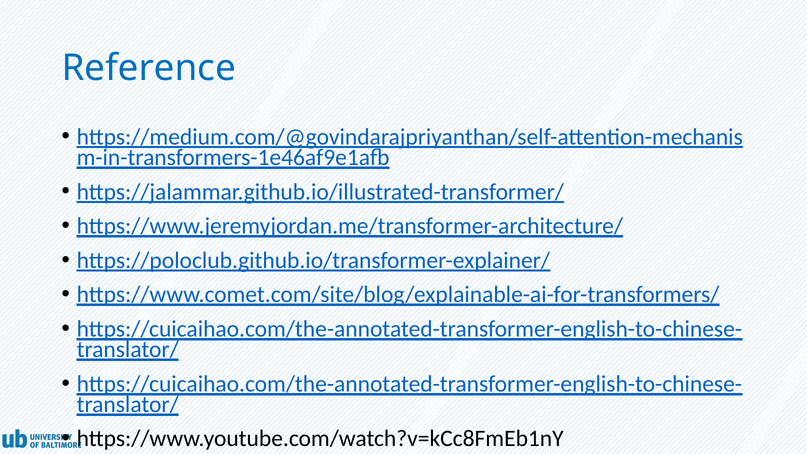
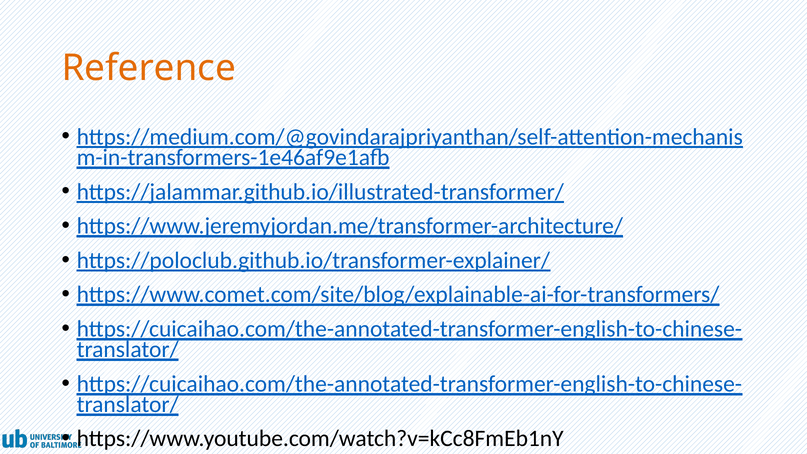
Reference colour: blue -> orange
